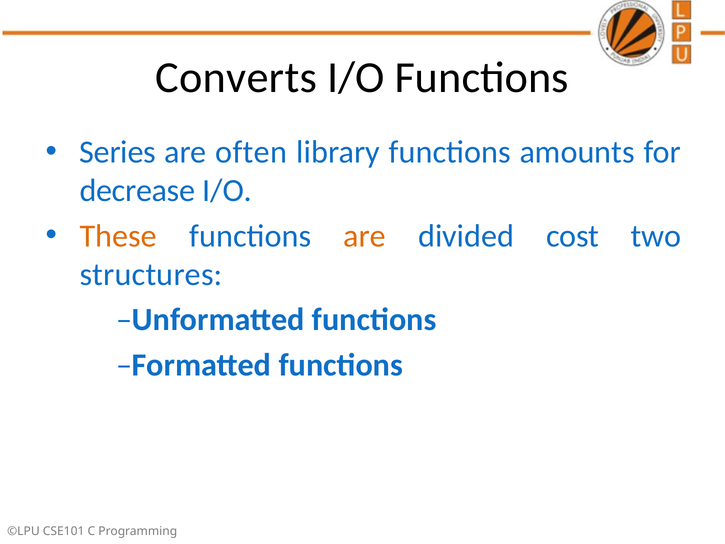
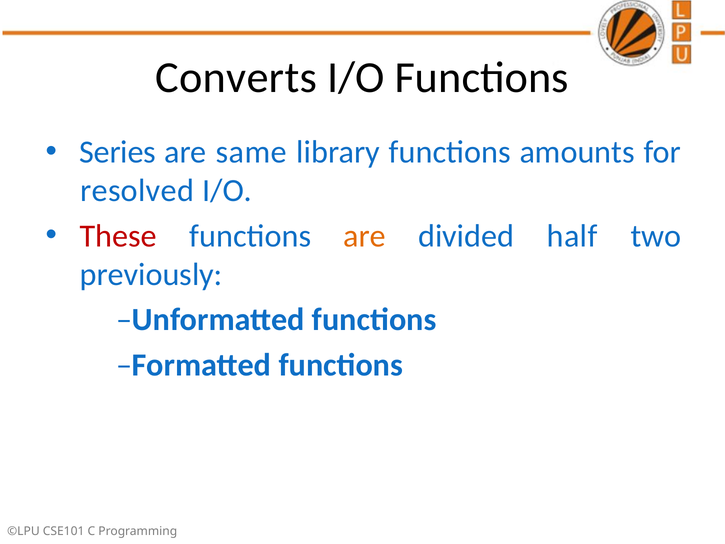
often: often -> same
decrease: decrease -> resolved
These colour: orange -> red
cost: cost -> half
structures: structures -> previously
